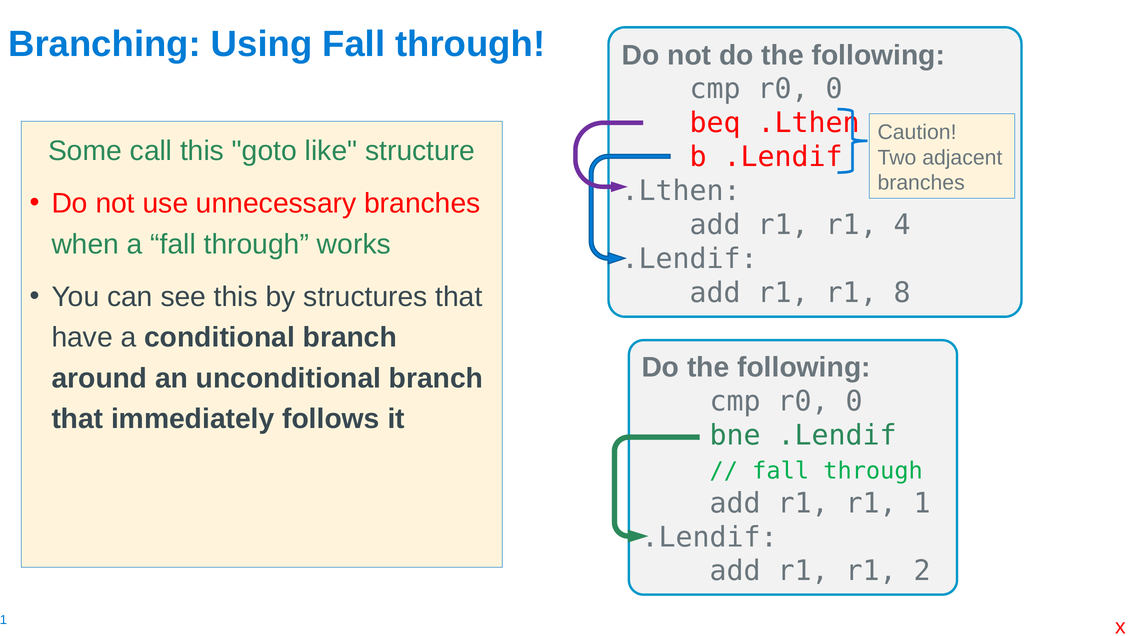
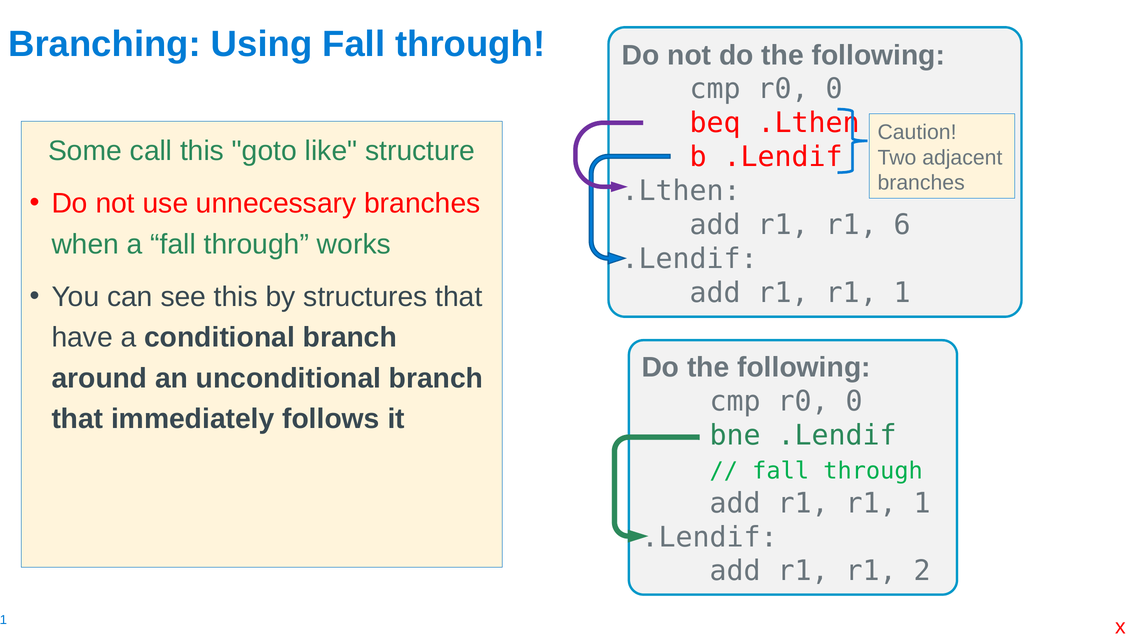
4: 4 -> 6
8 at (902, 293): 8 -> 1
